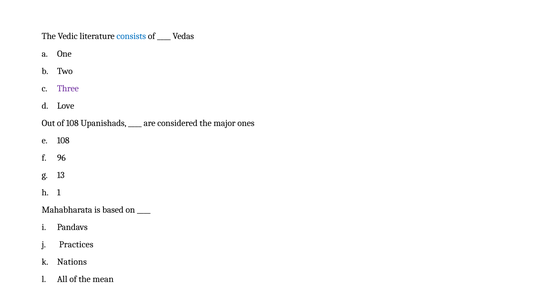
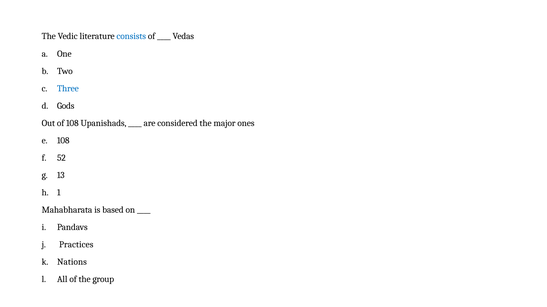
Three colour: purple -> blue
Love: Love -> Gods
96: 96 -> 52
mean: mean -> group
